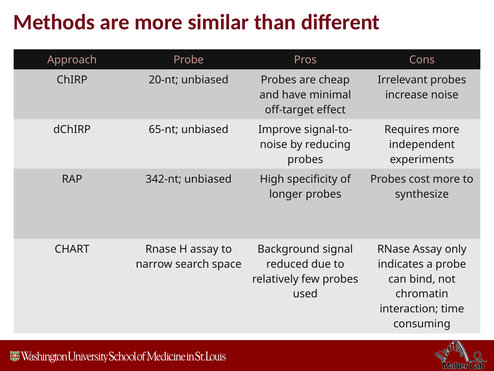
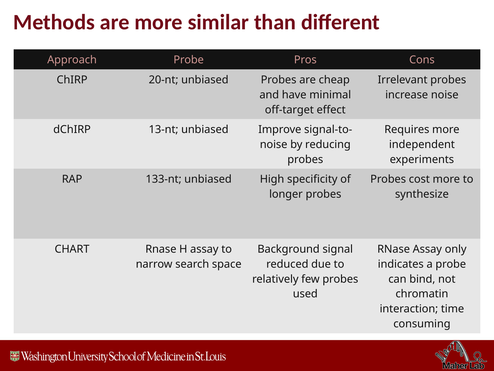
65-nt: 65-nt -> 13-nt
342-nt: 342-nt -> 133-nt
